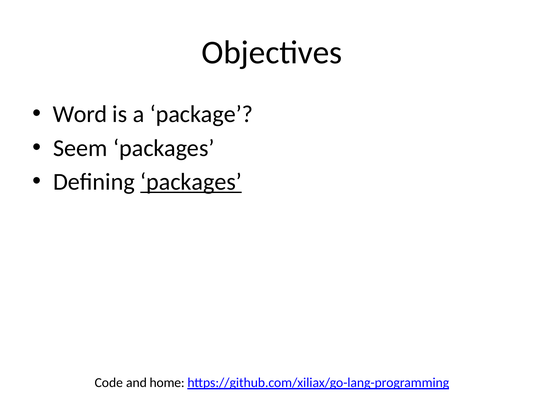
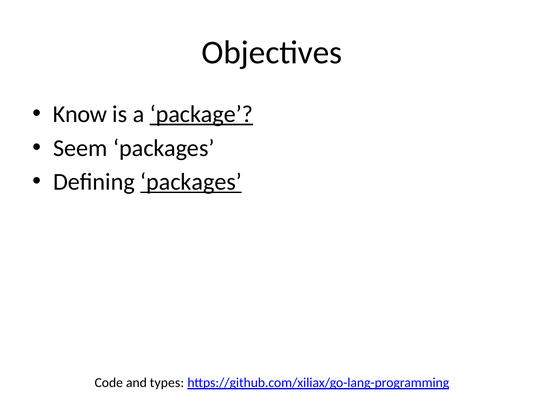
Word: Word -> Know
package underline: none -> present
home: home -> types
